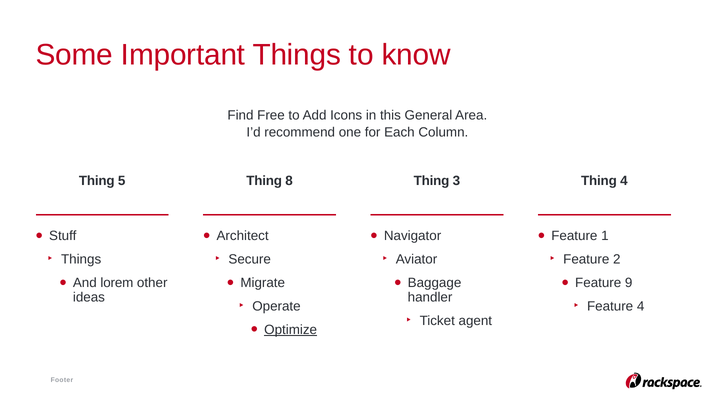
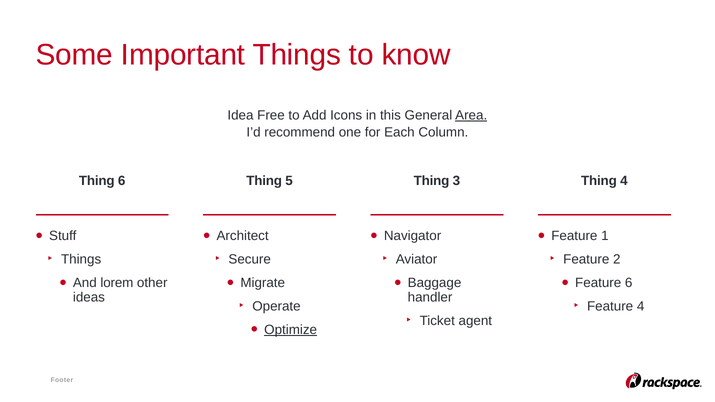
Find: Find -> Idea
Area underline: none -> present
Thing 5: 5 -> 6
8: 8 -> 5
Feature 9: 9 -> 6
